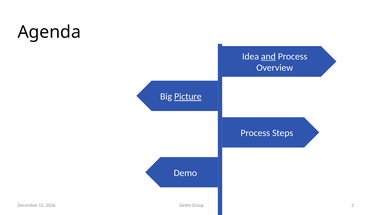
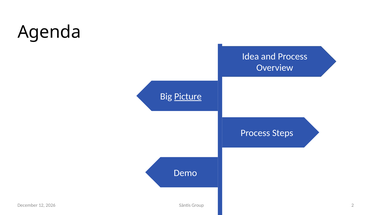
and underline: present -> none
